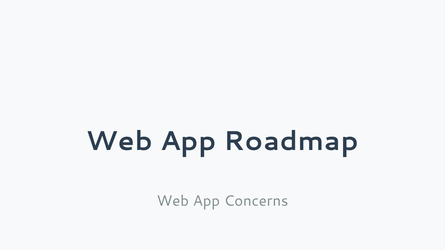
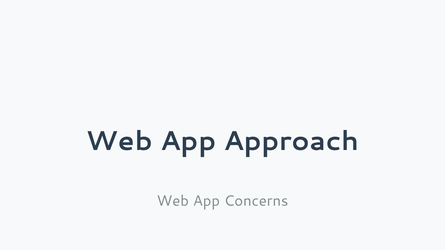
Roadmap: Roadmap -> Approach
